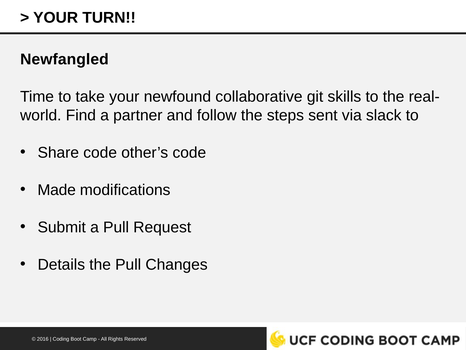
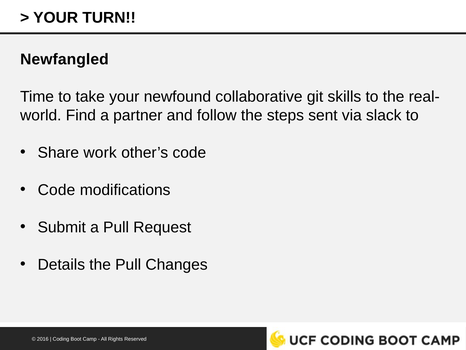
Share code: code -> work
Made at (57, 190): Made -> Code
